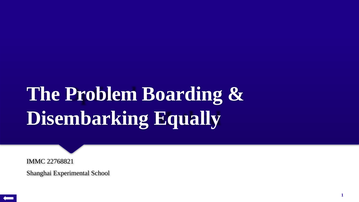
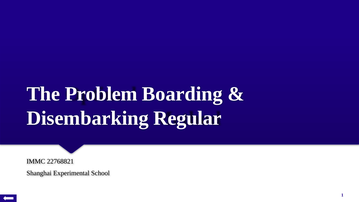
Equally: Equally -> Regular
